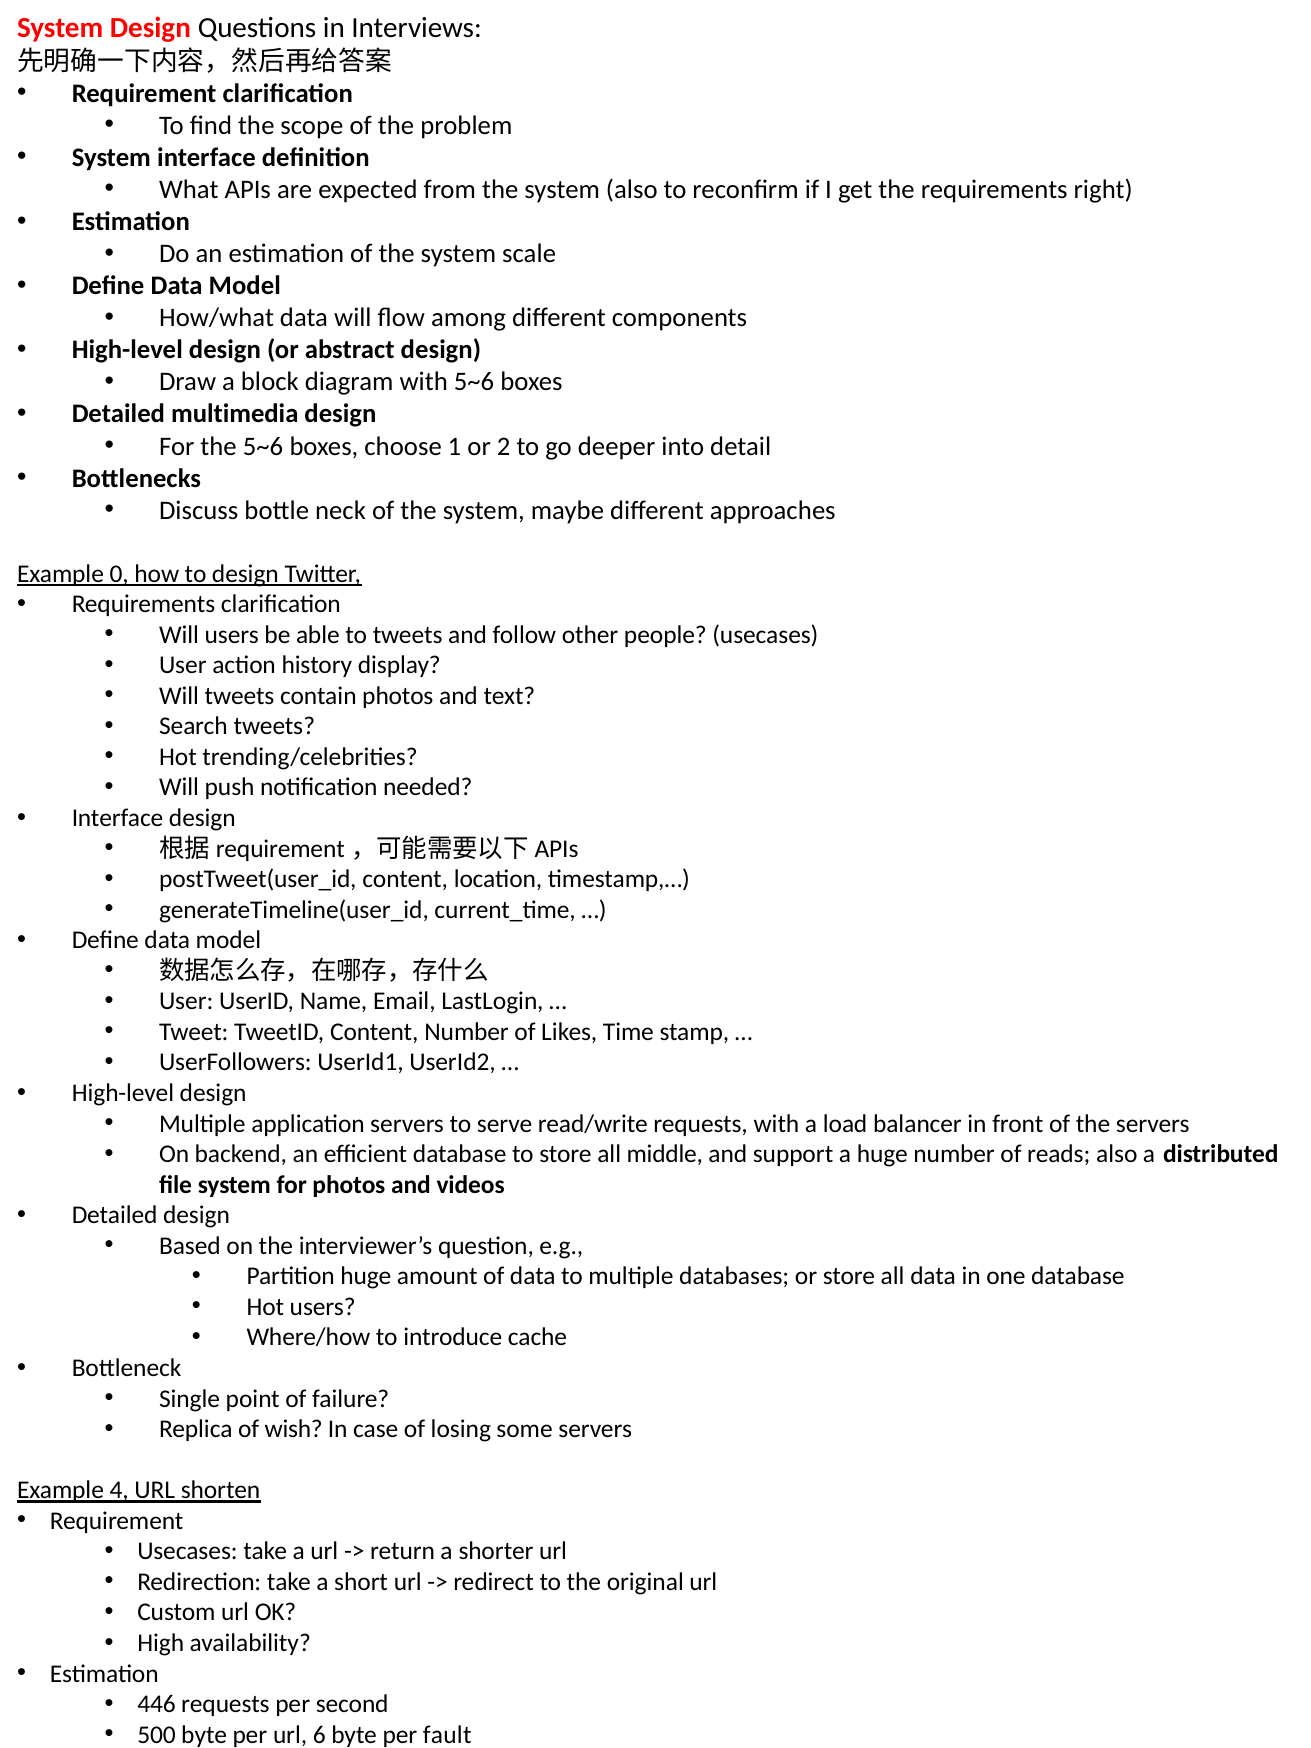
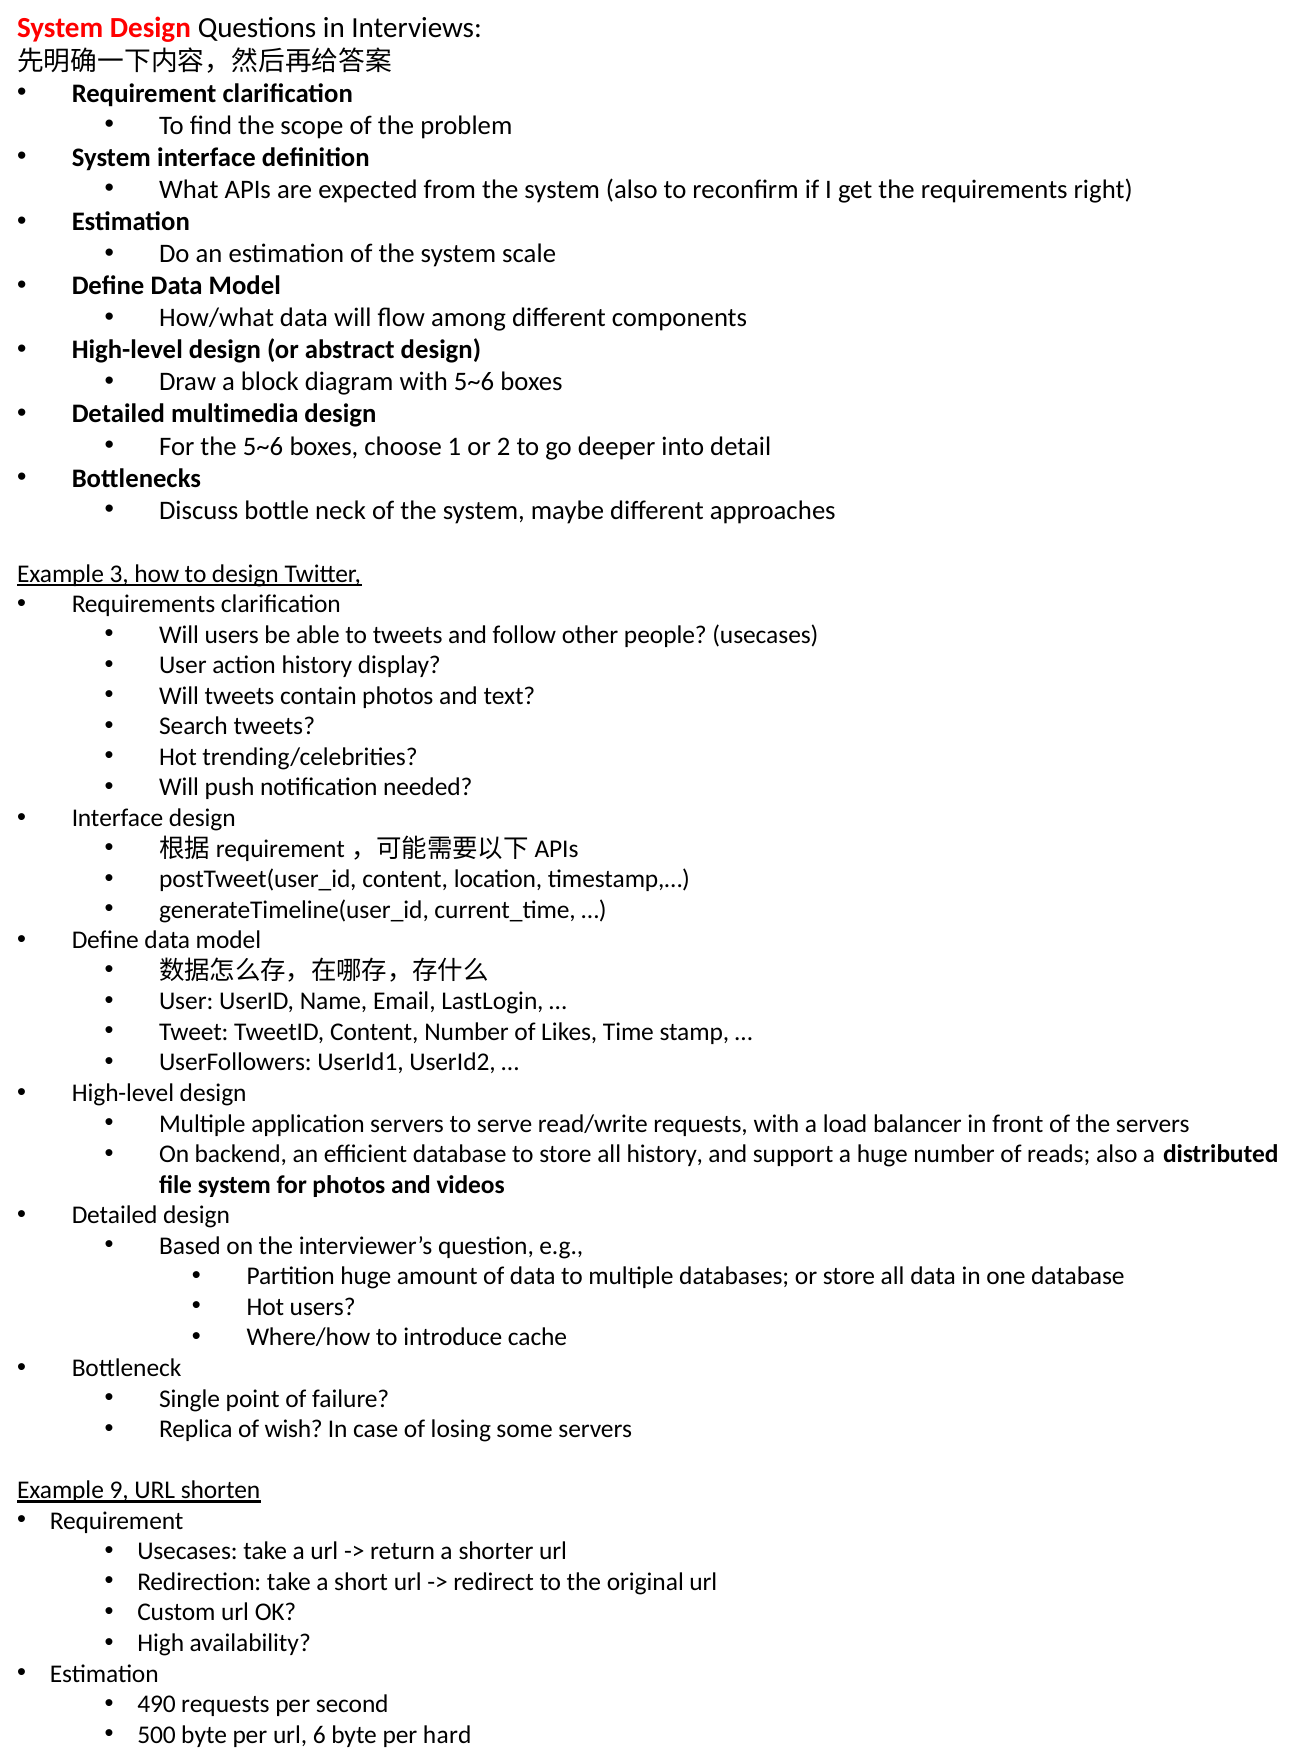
0: 0 -> 3
all middle: middle -> history
4: 4 -> 9
446: 446 -> 490
fault: fault -> hard
